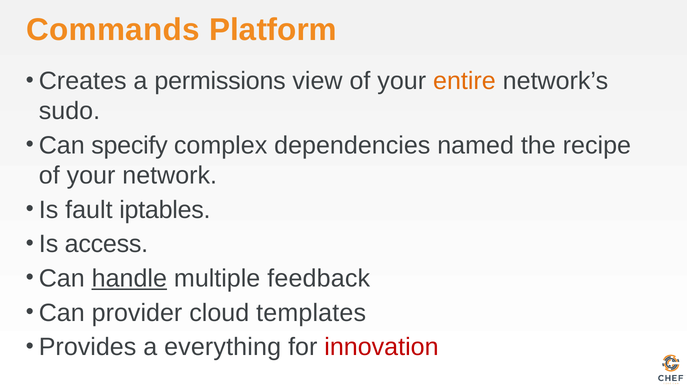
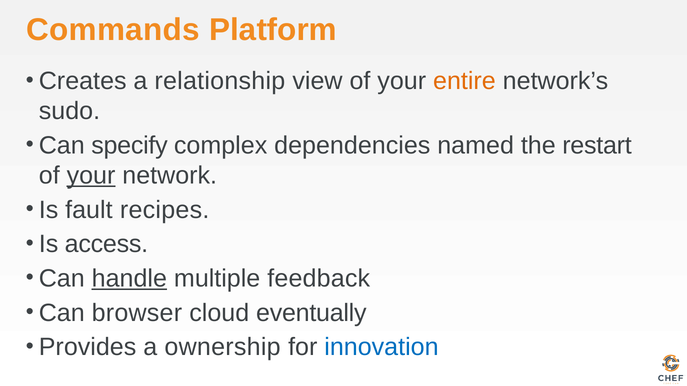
permissions: permissions -> relationship
recipe: recipe -> restart
your at (91, 176) underline: none -> present
iptables: iptables -> recipes
provider: provider -> browser
templates: templates -> eventually
everything: everything -> ownership
innovation colour: red -> blue
